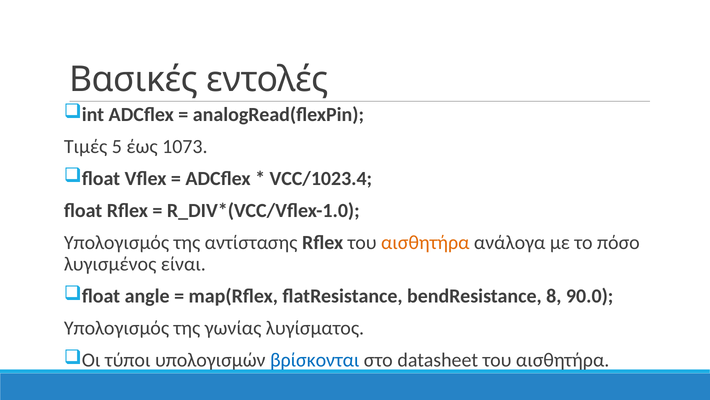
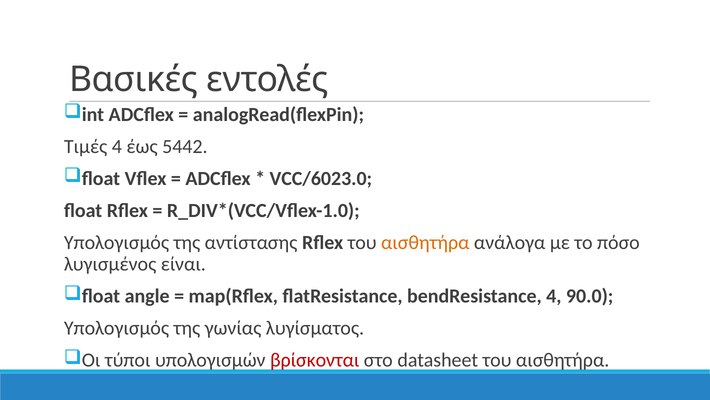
Τιμές 5: 5 -> 4
1073: 1073 -> 5442
VCC/1023.4: VCC/1023.4 -> VCC/6023.0
bendResistance 8: 8 -> 4
βρίσκονται colour: blue -> red
